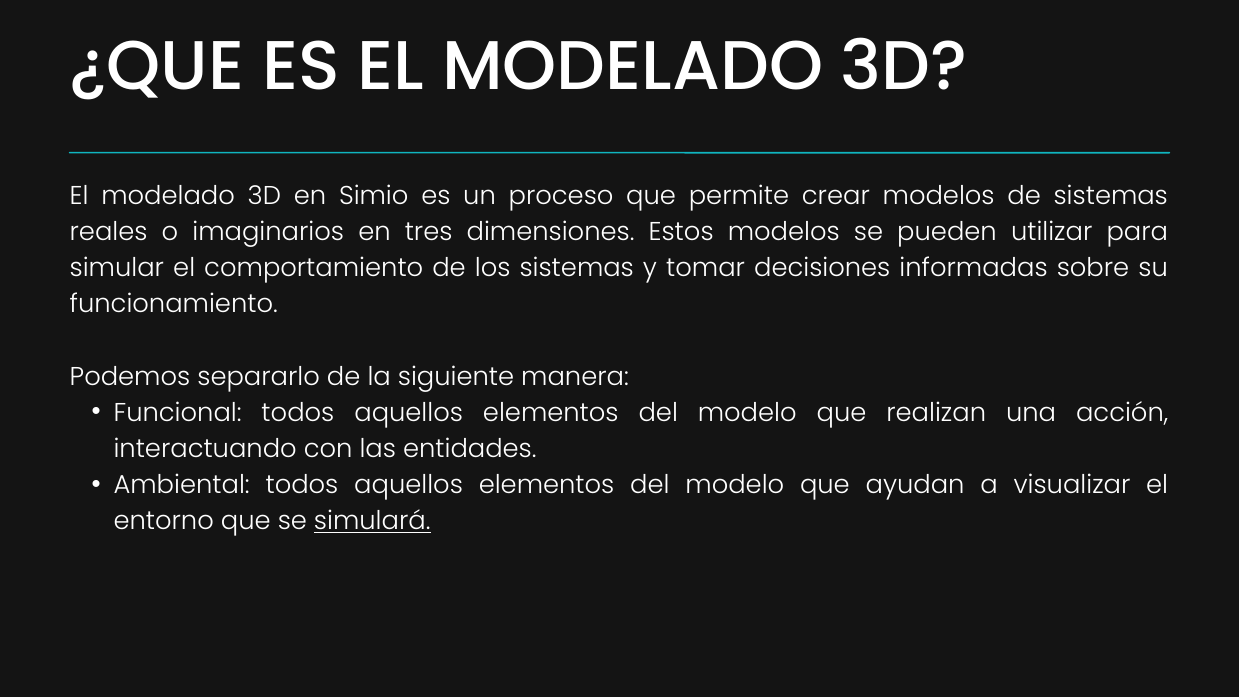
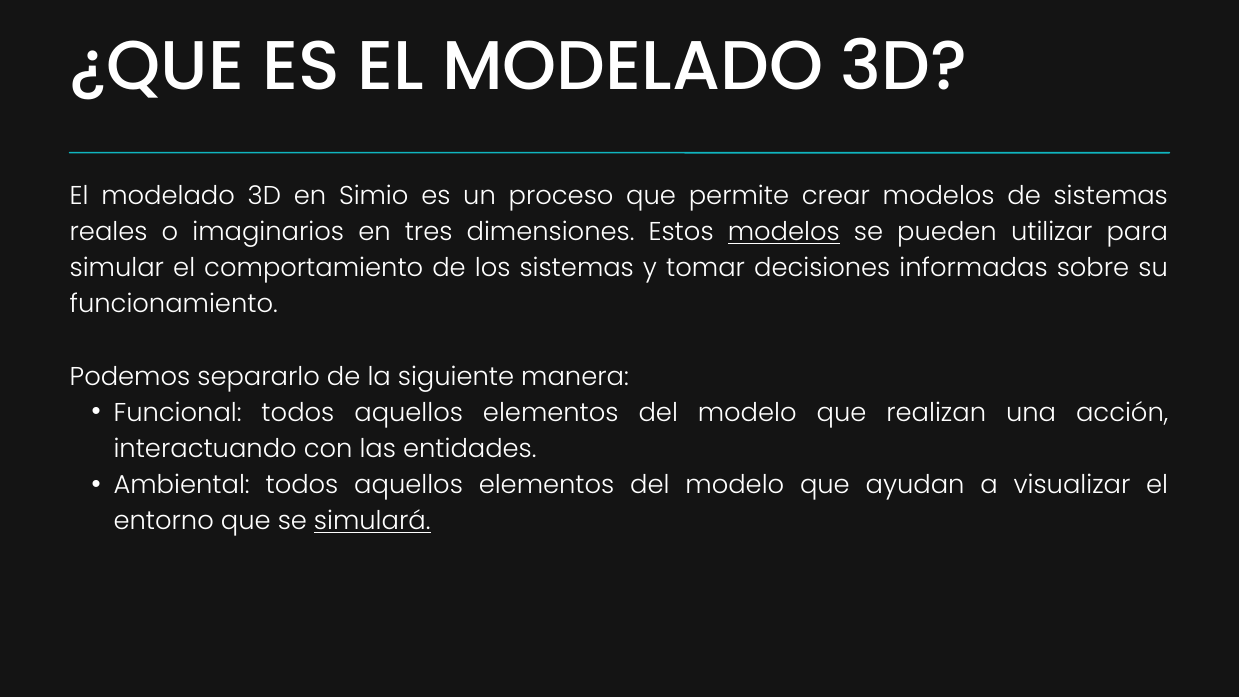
modelos at (784, 232) underline: none -> present
